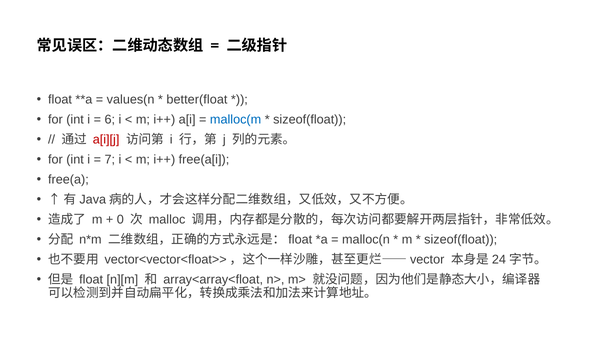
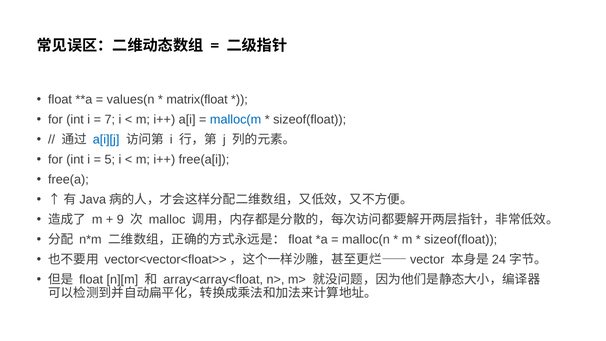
better(float: better(float -> matrix(float
6: 6 -> 7
a[i][j colour: red -> blue
7: 7 -> 5
0: 0 -> 9
